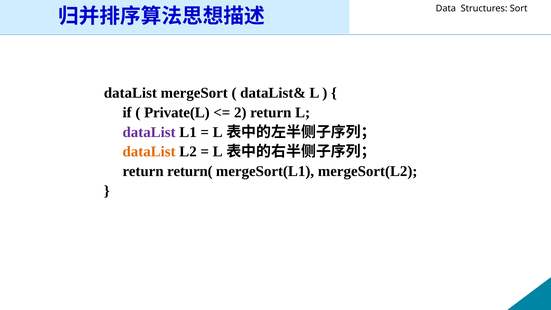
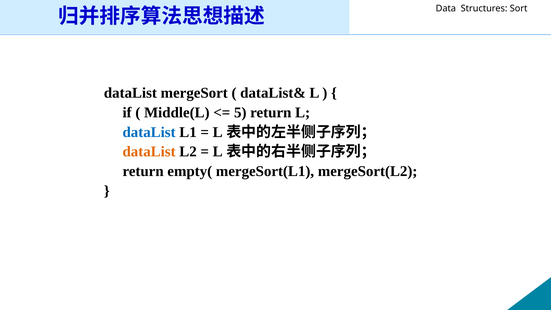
Private(L: Private(L -> Middle(L
2: 2 -> 5
dataList at (149, 132) colour: purple -> blue
return(: return( -> empty(
